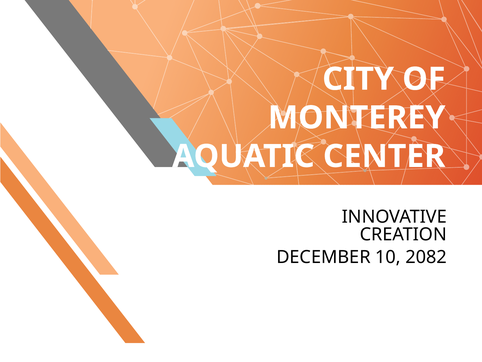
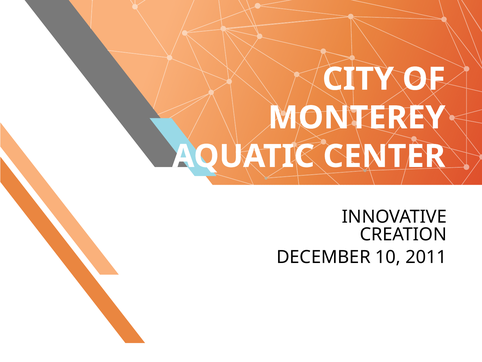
2082: 2082 -> 2011
